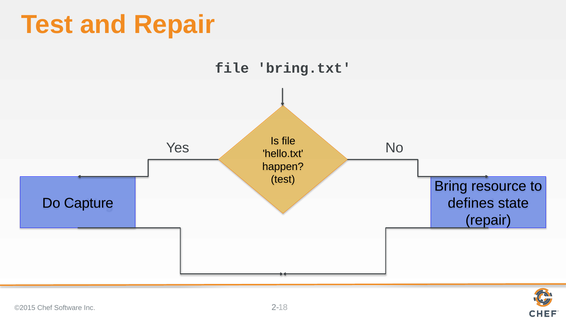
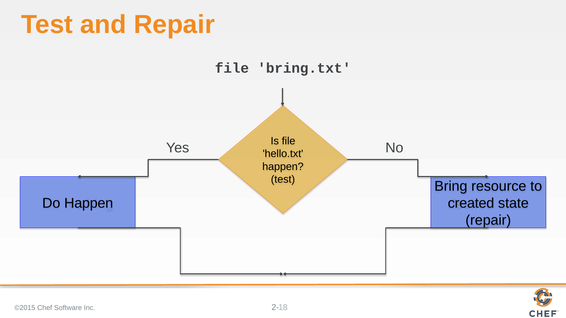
Do Capture: Capture -> Happen
defines: defines -> created
